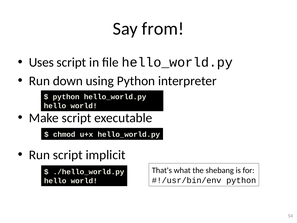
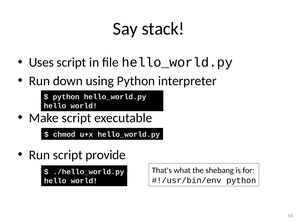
from: from -> stack
implicit: implicit -> provide
